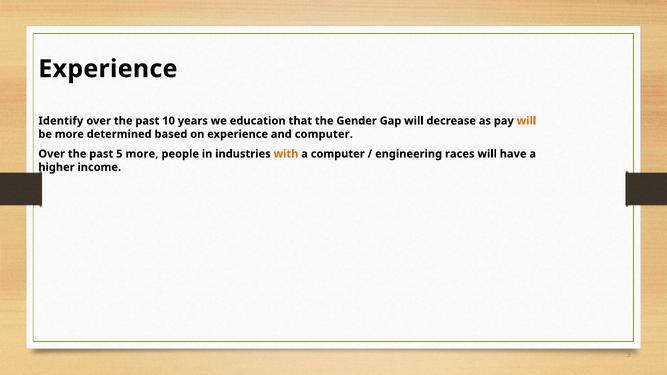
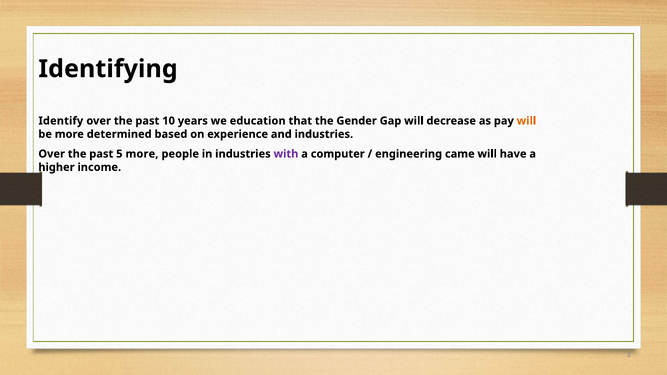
Experience at (108, 69): Experience -> Identifying
and computer: computer -> industries
with colour: orange -> purple
races: races -> came
